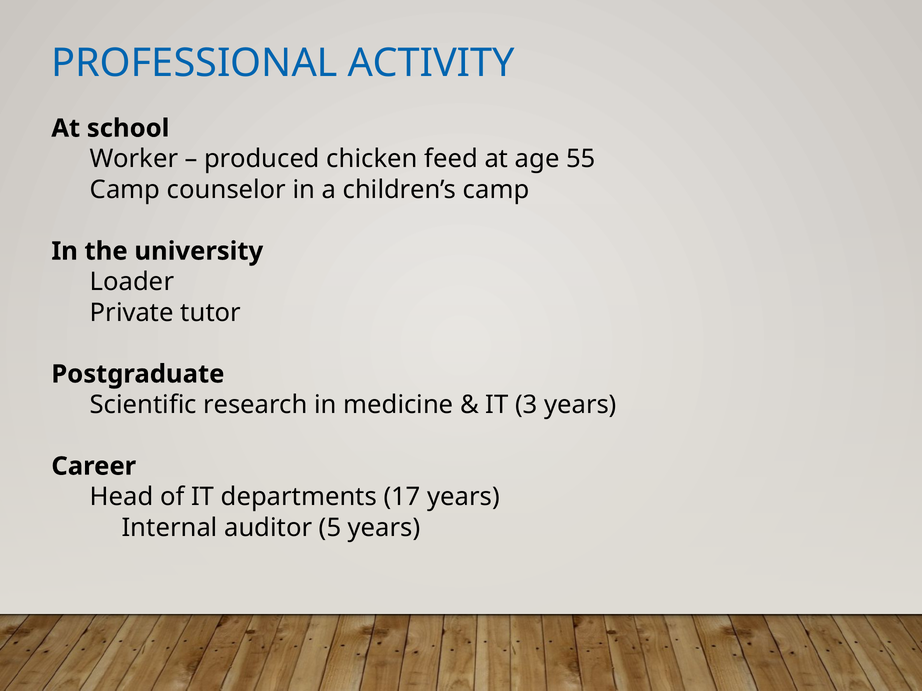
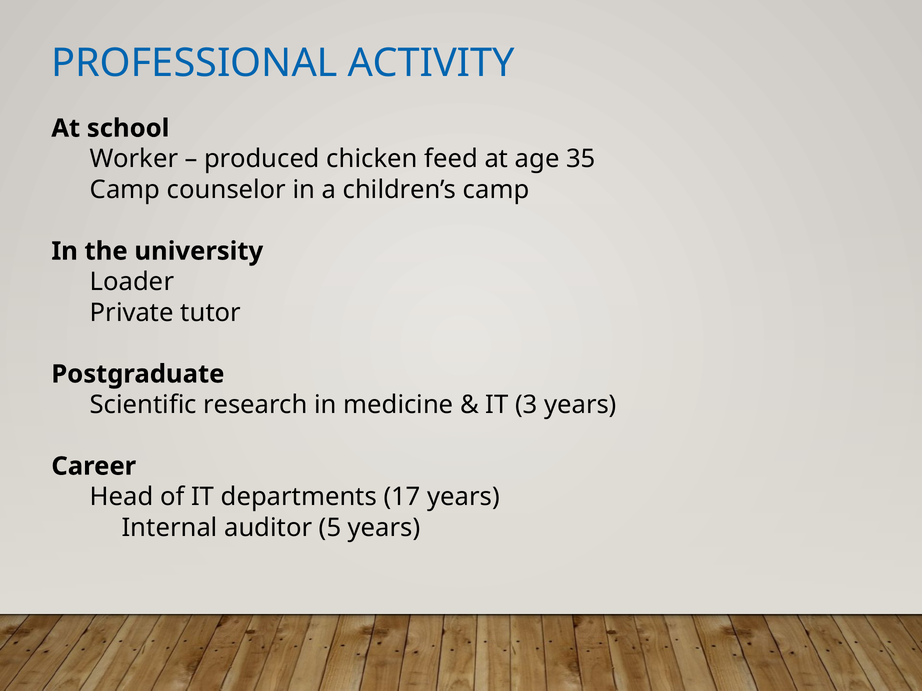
55: 55 -> 35
